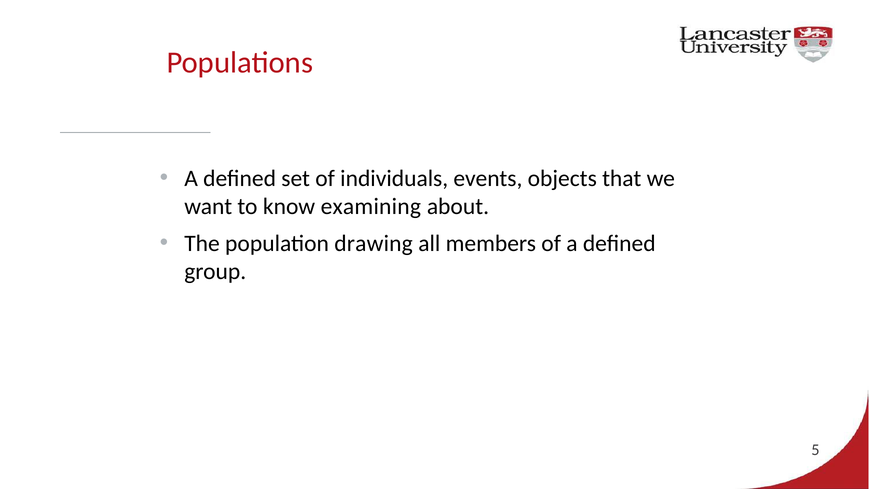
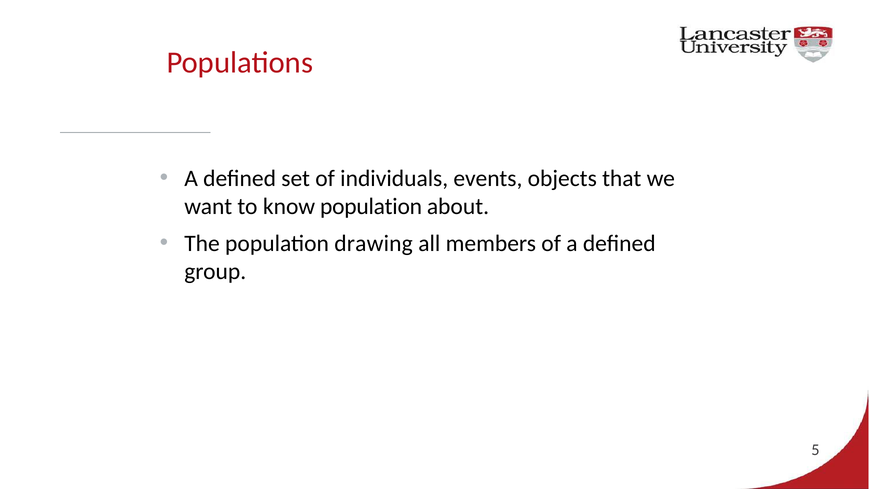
know examining: examining -> population
